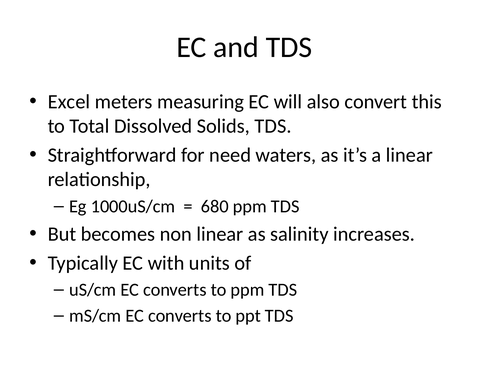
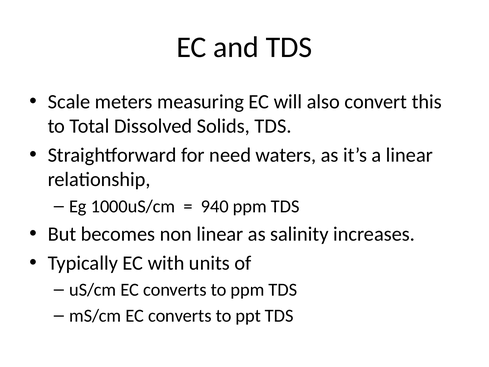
Excel: Excel -> Scale
680: 680 -> 940
